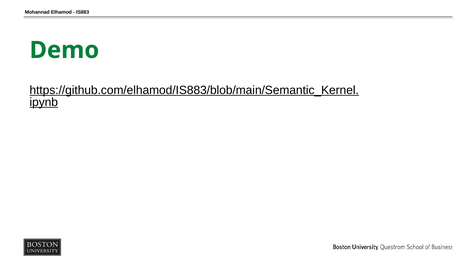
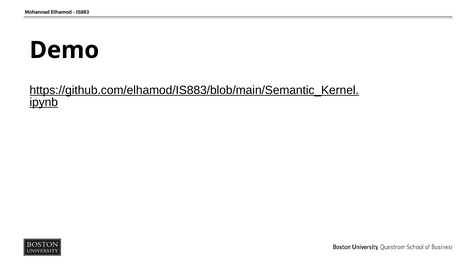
Demo colour: green -> black
